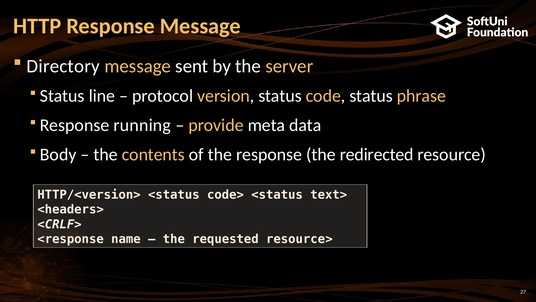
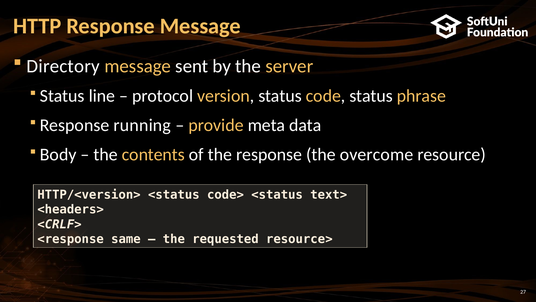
redirected: redirected -> overcome
name: name -> same
